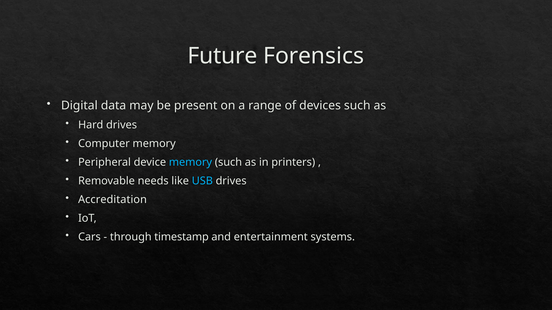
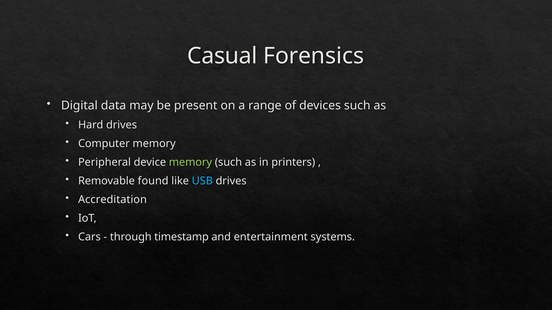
Future: Future -> Casual
memory at (190, 162) colour: light blue -> light green
needs: needs -> found
